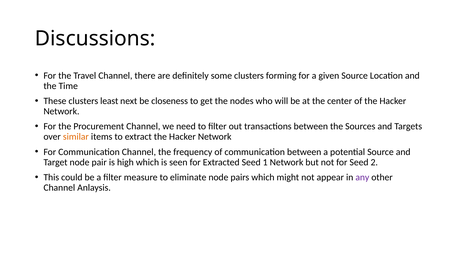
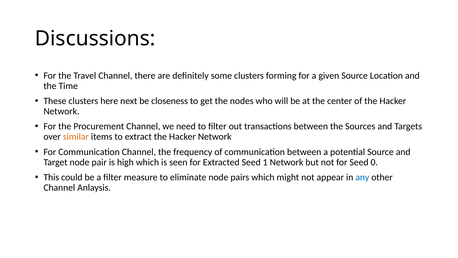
least: least -> here
2: 2 -> 0
any colour: purple -> blue
